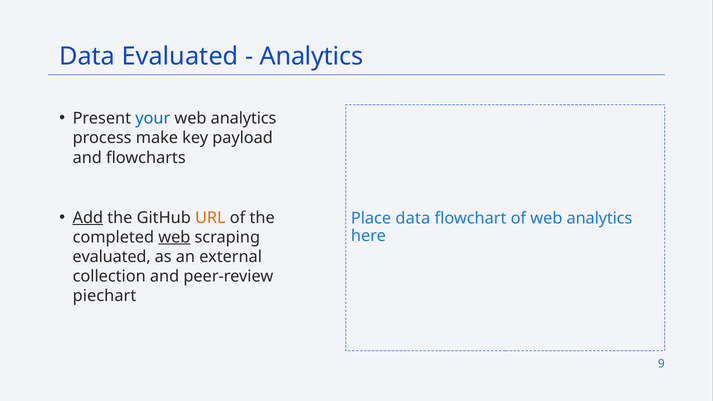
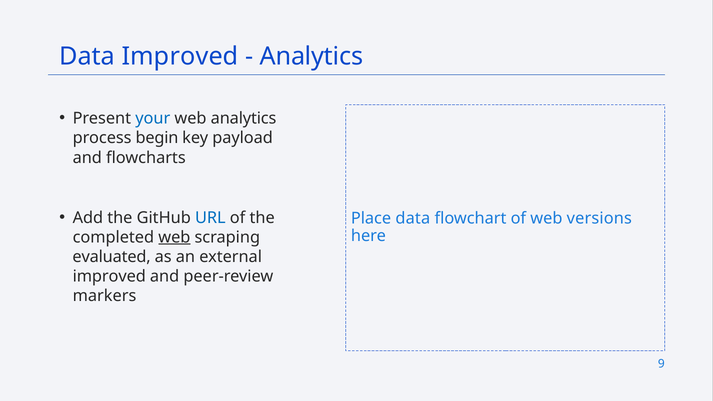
Data Evaluated: Evaluated -> Improved
make: make -> begin
Add underline: present -> none
URL colour: orange -> blue
of web analytics: analytics -> versions
collection at (109, 276): collection -> improved
piechart: piechart -> markers
